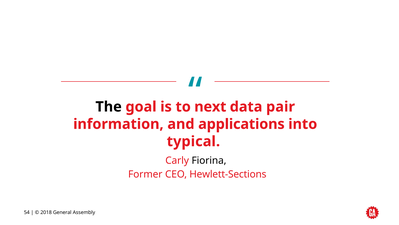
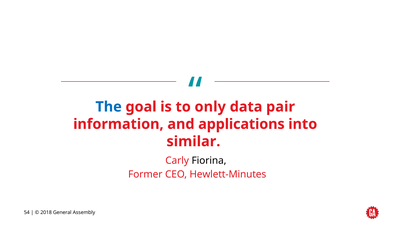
The colour: black -> blue
next: next -> only
typical: typical -> similar
Hewlett-Sections: Hewlett-Sections -> Hewlett-Minutes
